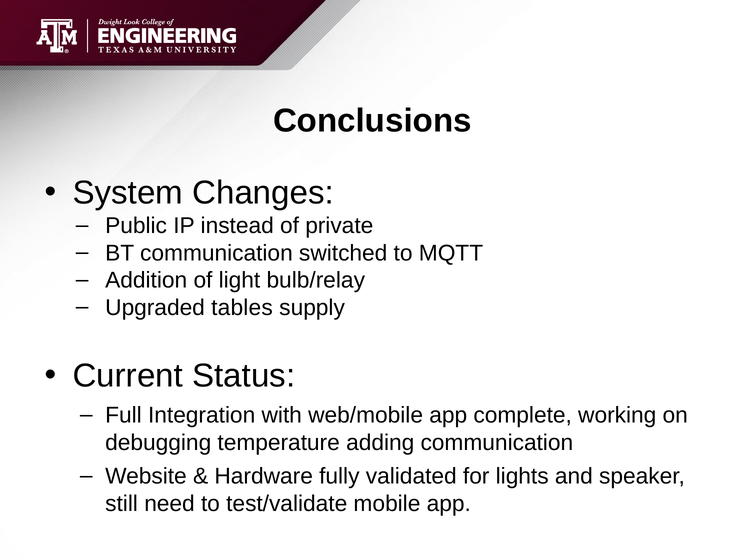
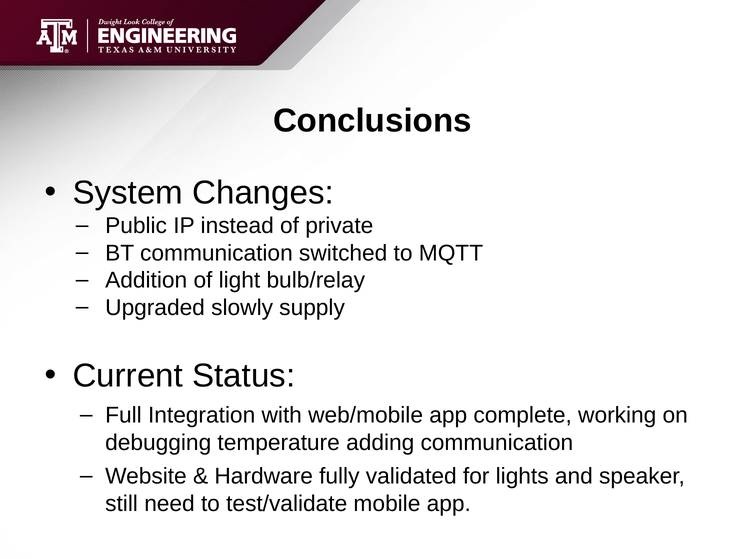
tables: tables -> slowly
